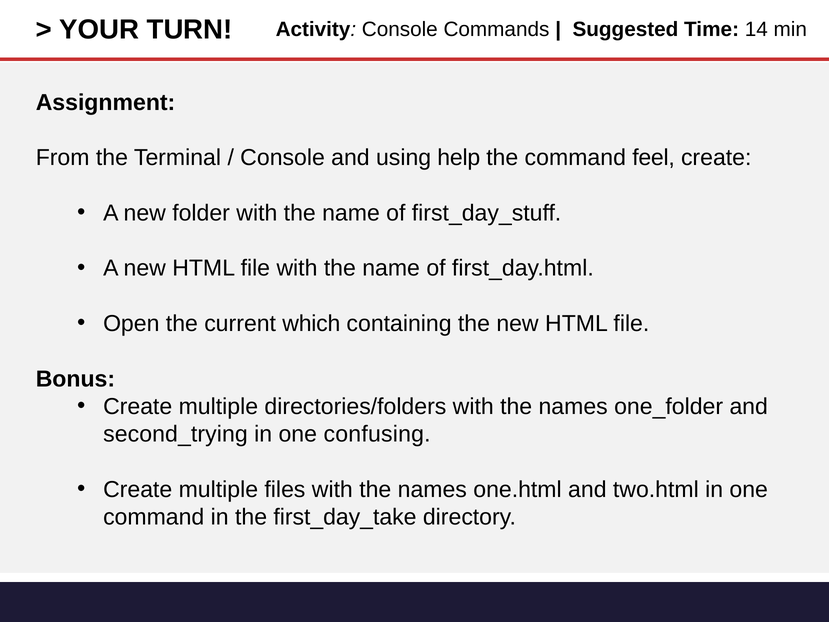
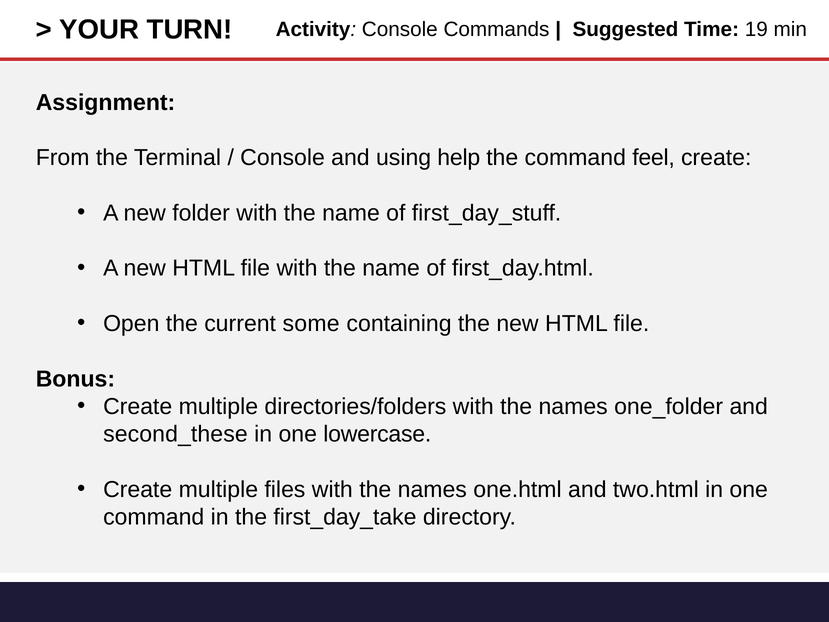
14: 14 -> 19
which: which -> some
second_trying: second_trying -> second_these
confusing: confusing -> lowercase
